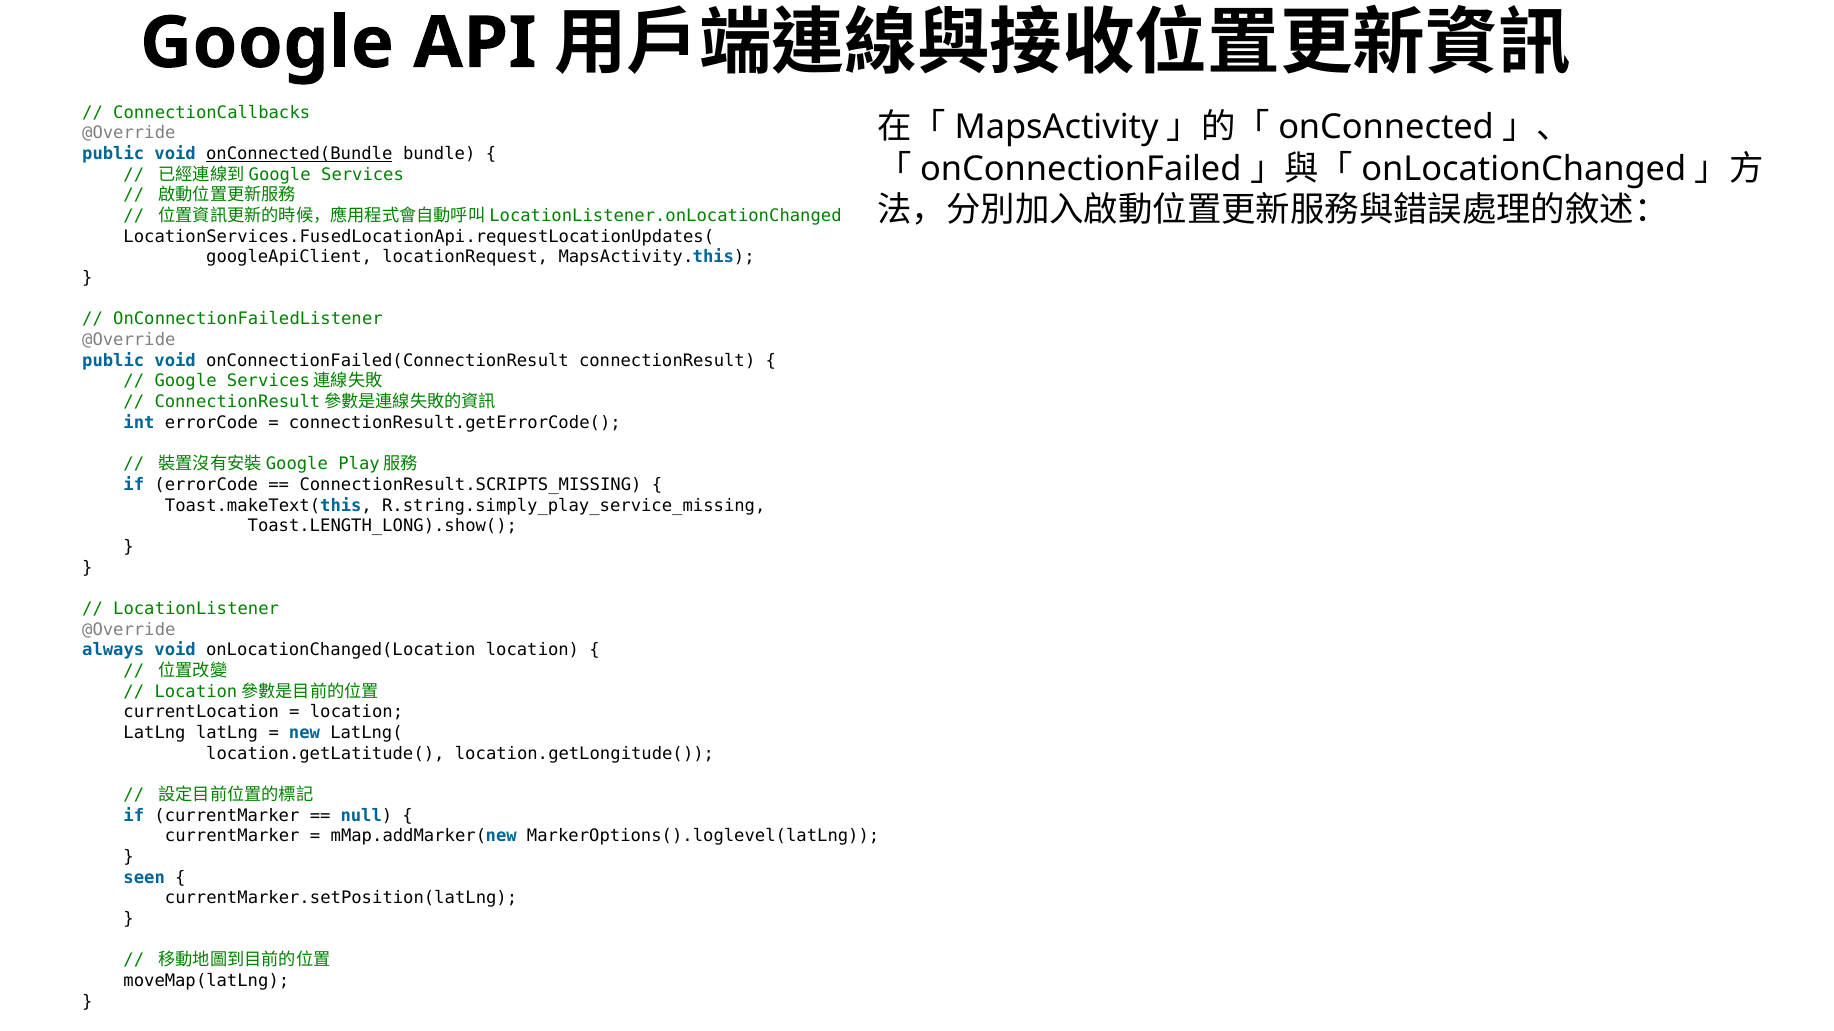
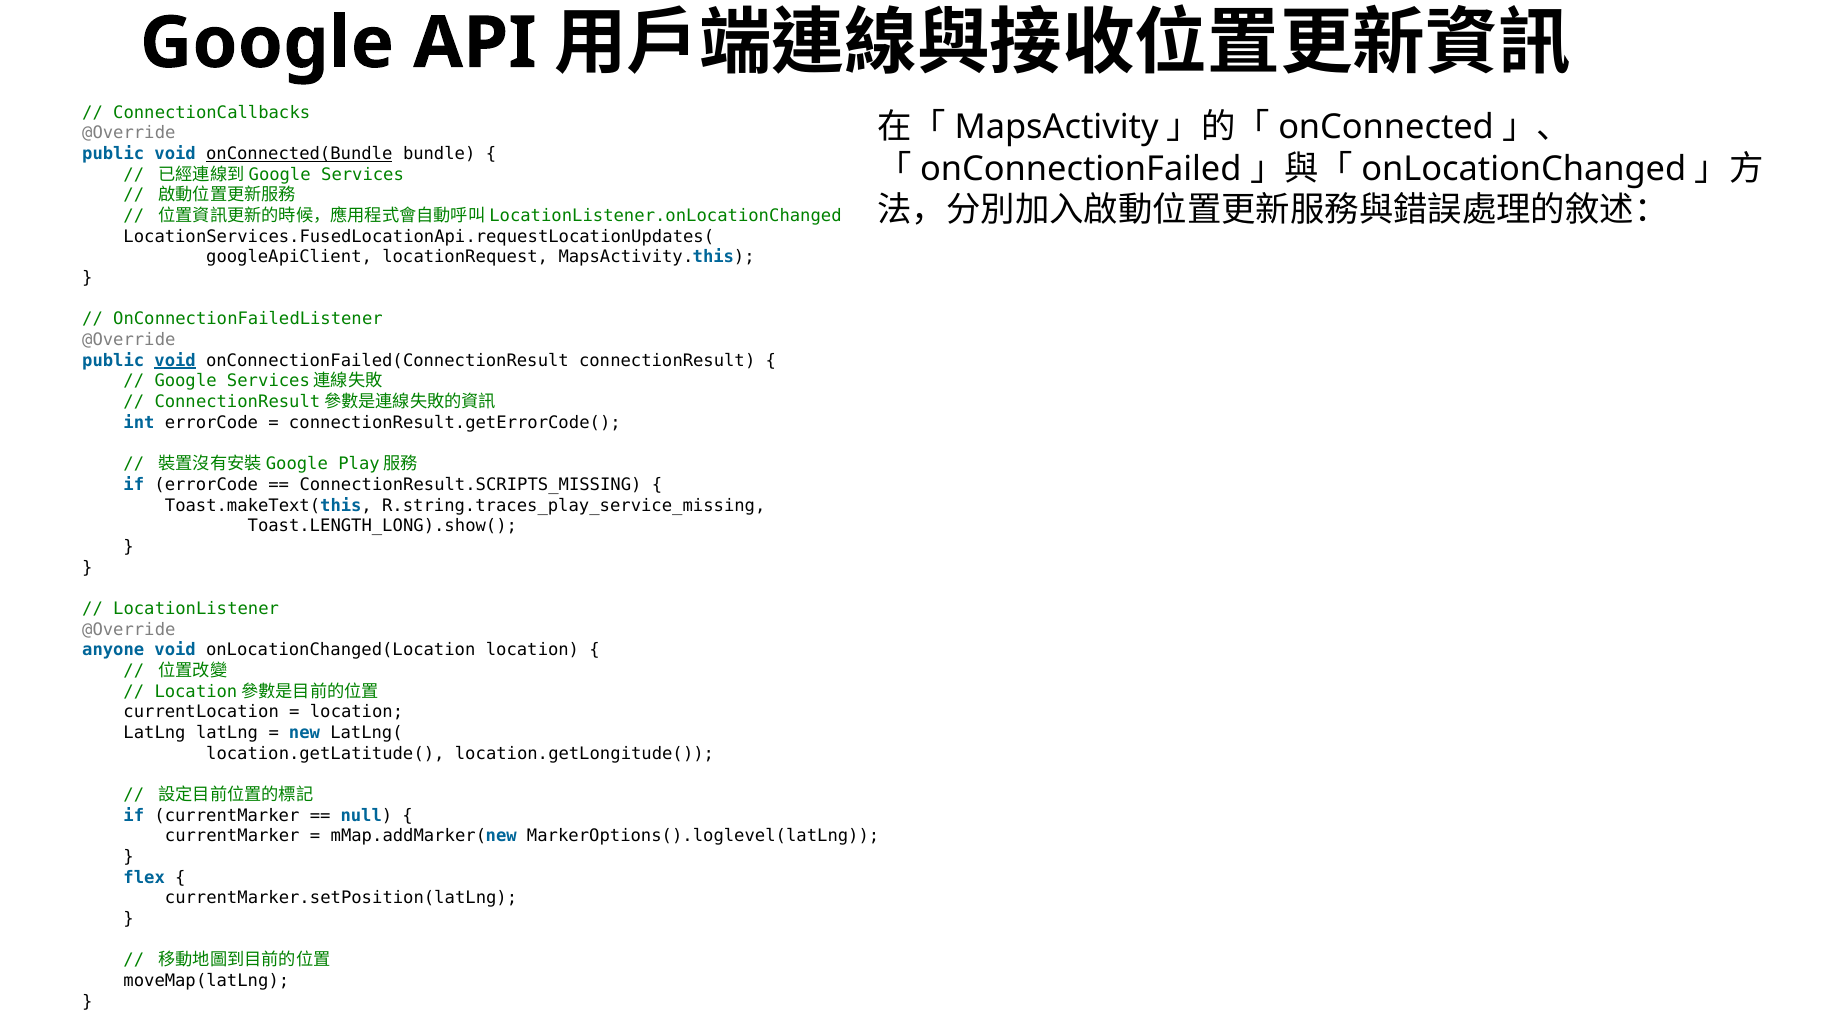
void at (175, 361) underline: none -> present
R.string.simply_play_service_missing: R.string.simply_play_service_missing -> R.string.traces_play_service_missing
always: always -> anyone
seen: seen -> flex
